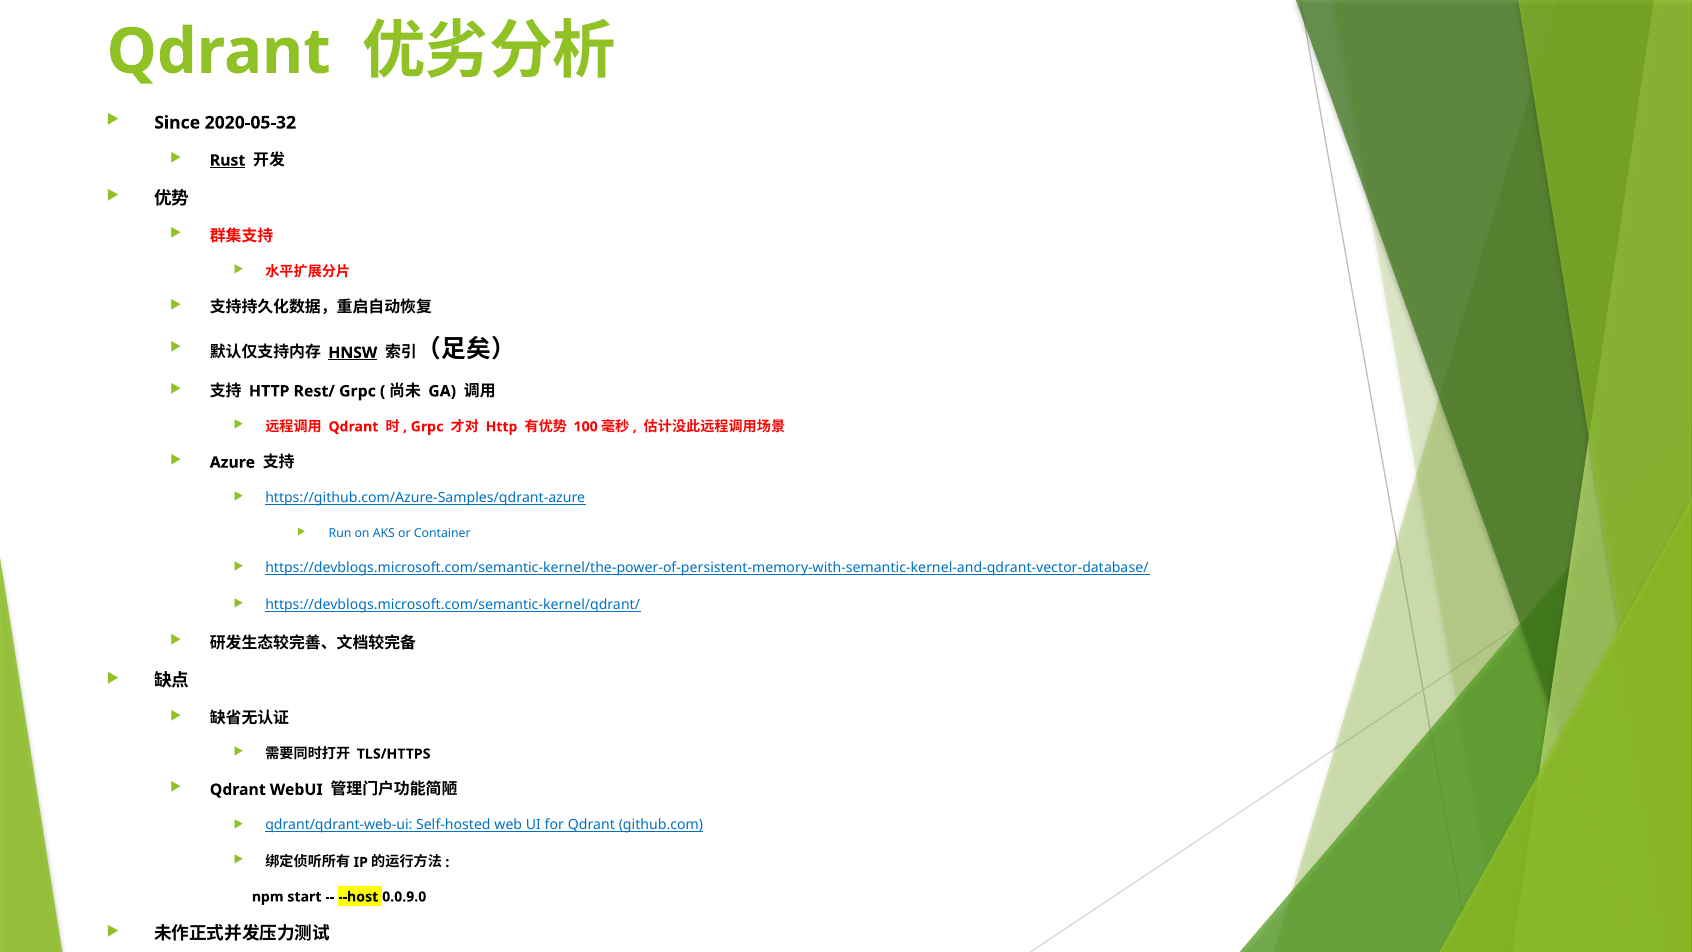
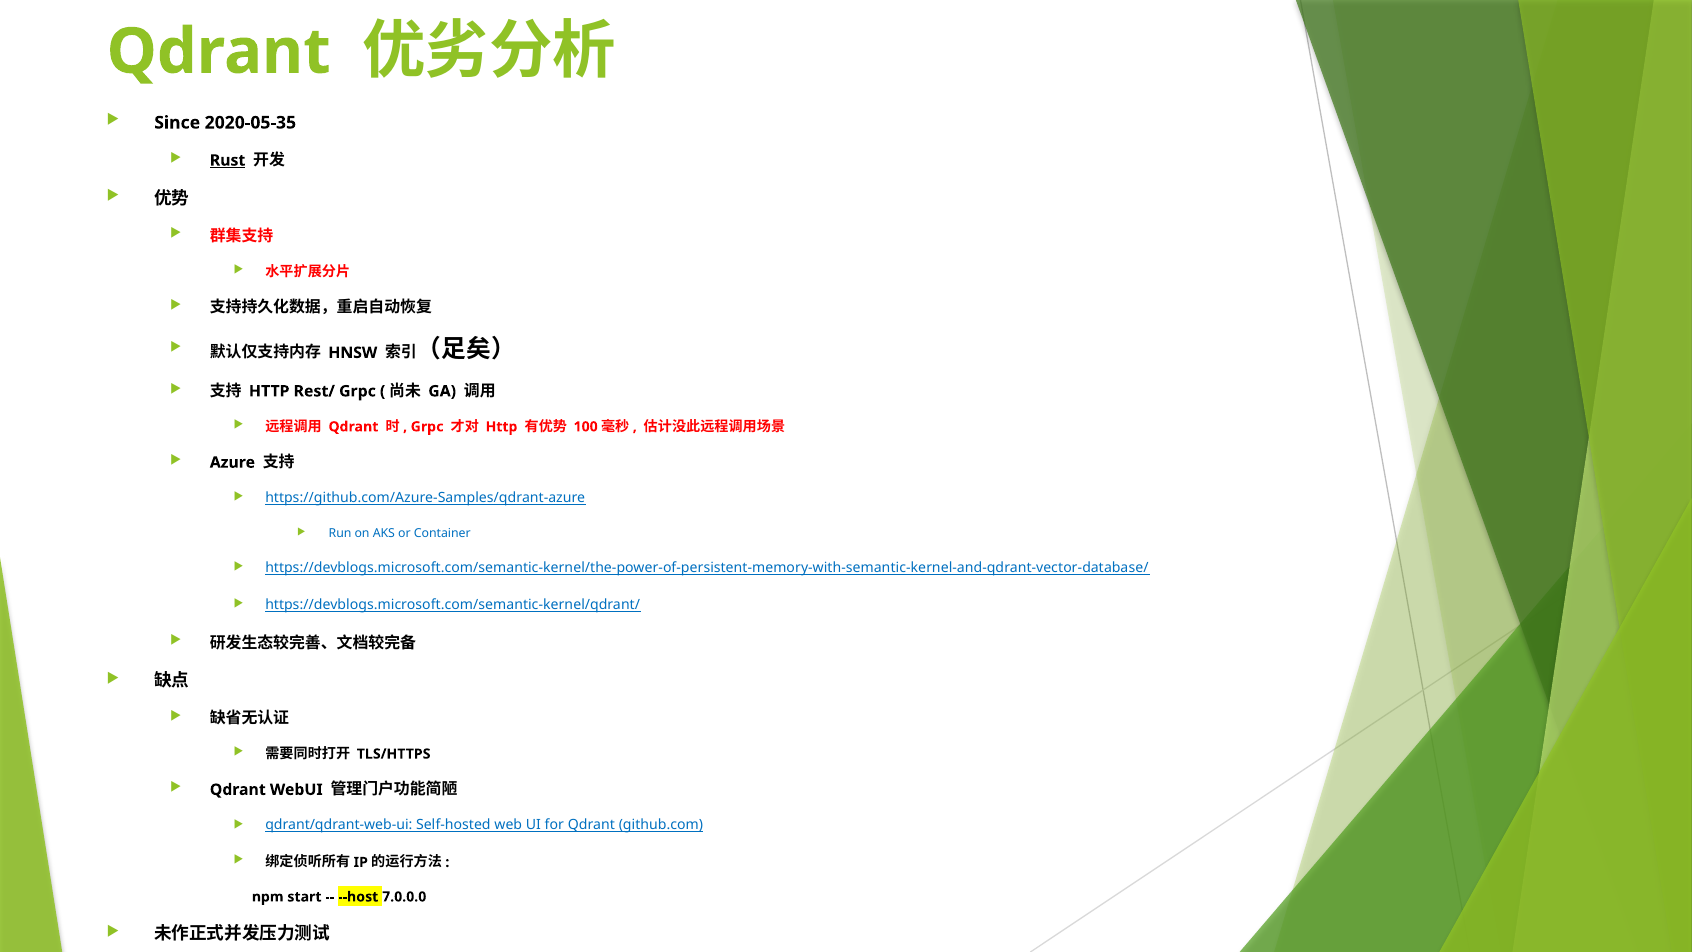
2020-05-32: 2020-05-32 -> 2020-05-35
HNSW underline: present -> none
0.0.9.0: 0.0.9.0 -> 7.0.0.0
